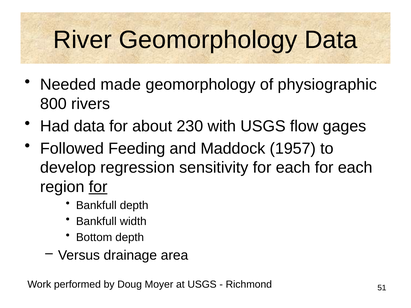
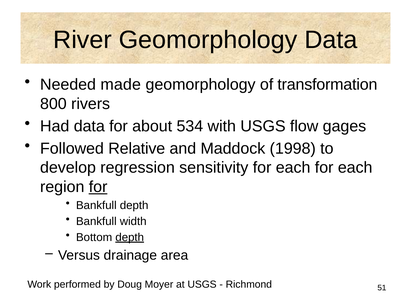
physiographic: physiographic -> transformation
230: 230 -> 534
Feeding: Feeding -> Relative
1957: 1957 -> 1998
depth at (130, 237) underline: none -> present
